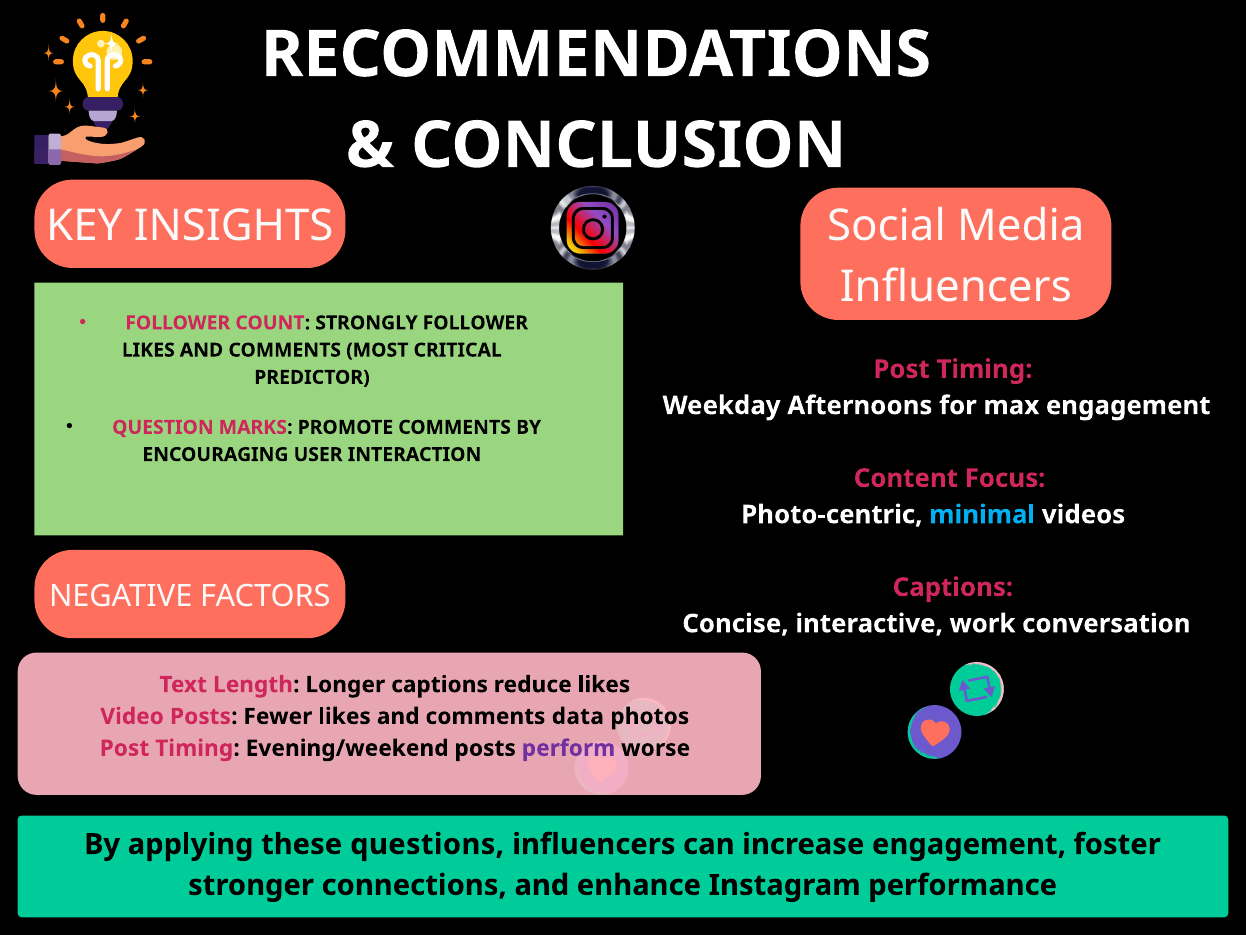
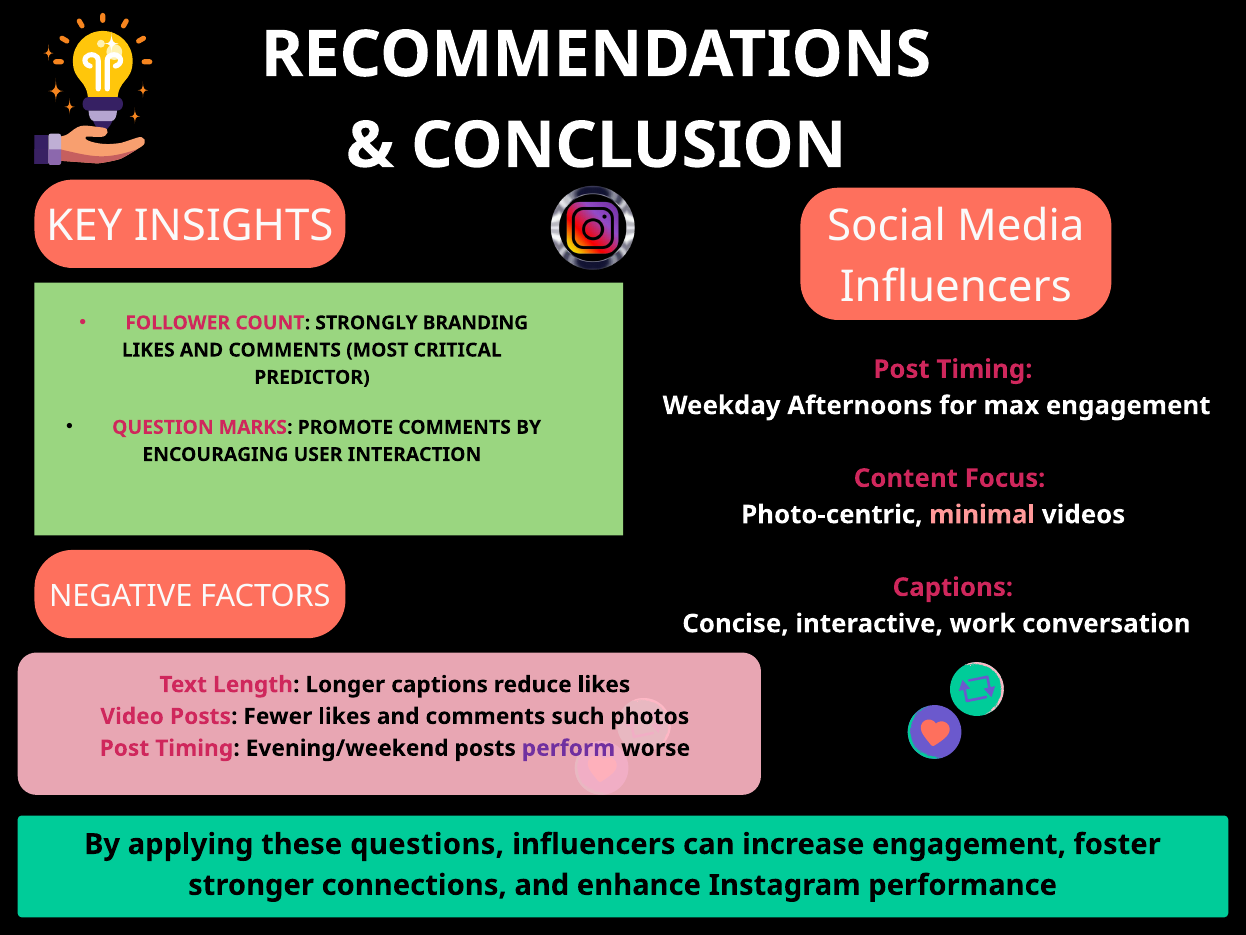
STRONGLY FOLLOWER: FOLLOWER -> BRANDING
minimal colour: light blue -> pink
data: data -> such
